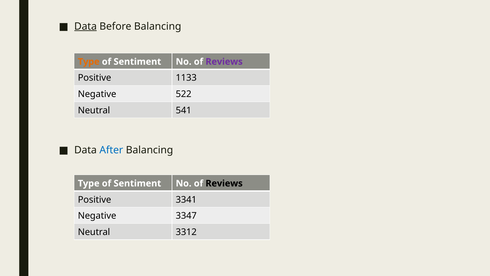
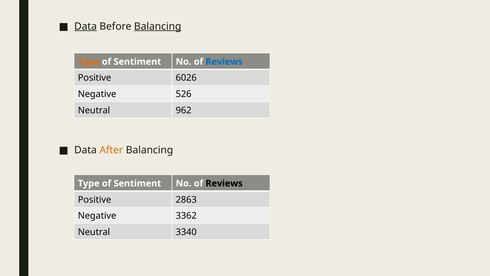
Balancing at (158, 26) underline: none -> present
Reviews at (224, 62) colour: purple -> blue
1133: 1133 -> 6026
522: 522 -> 526
541: 541 -> 962
After colour: blue -> orange
3341: 3341 -> 2863
3347: 3347 -> 3362
3312: 3312 -> 3340
